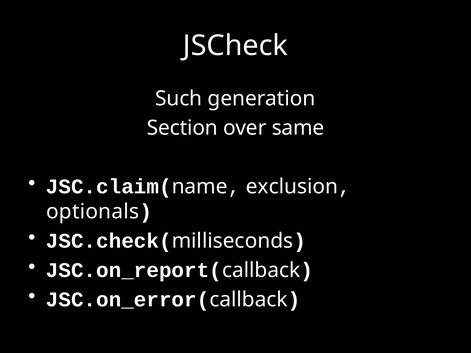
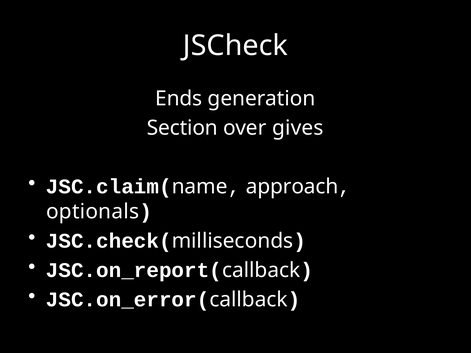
Such: Such -> Ends
same: same -> gives
exclusion: exclusion -> approach
